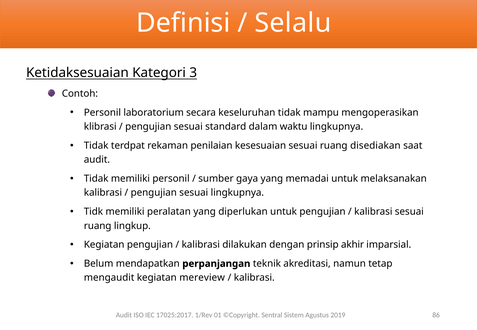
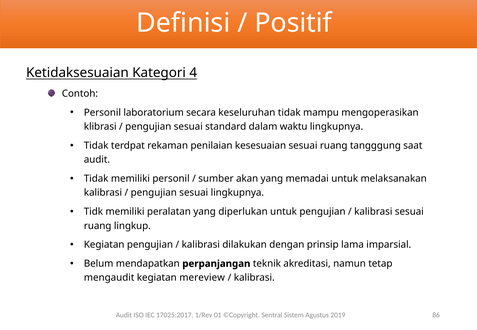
Selalu: Selalu -> Positif
3: 3 -> 4
disediakan: disediakan -> tangggung
gaya: gaya -> akan
akhir: akhir -> lama
